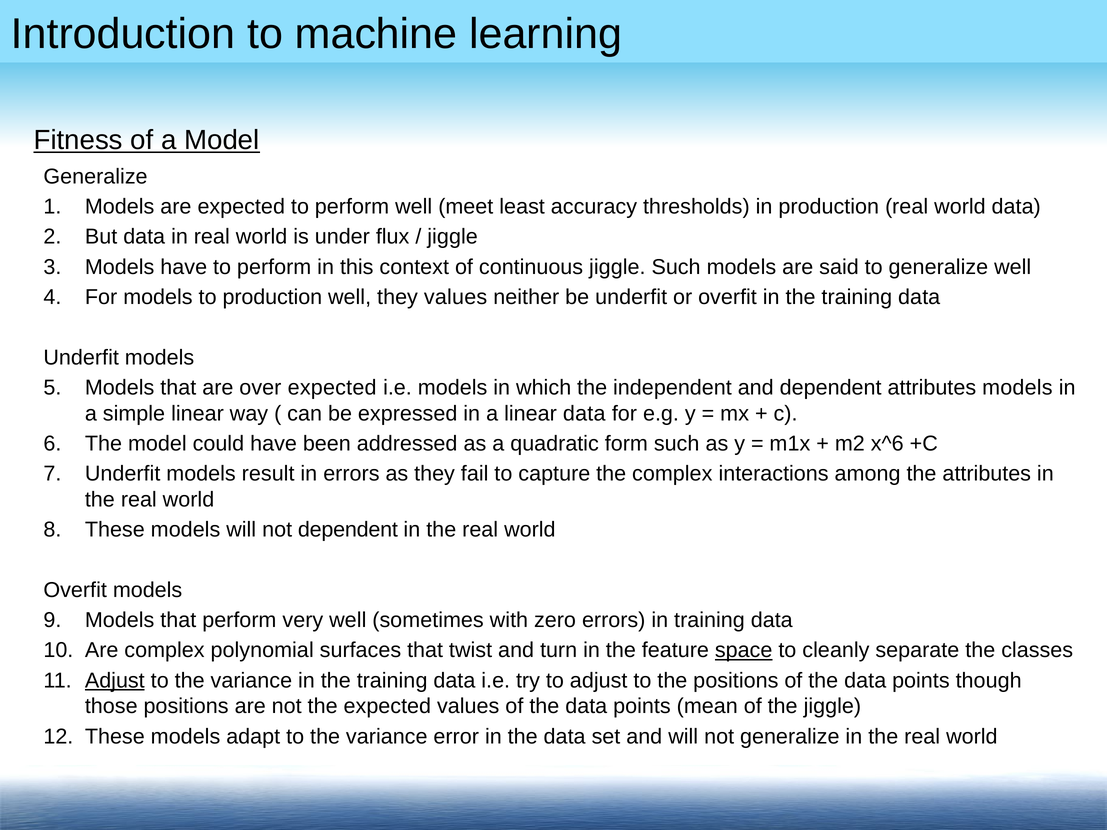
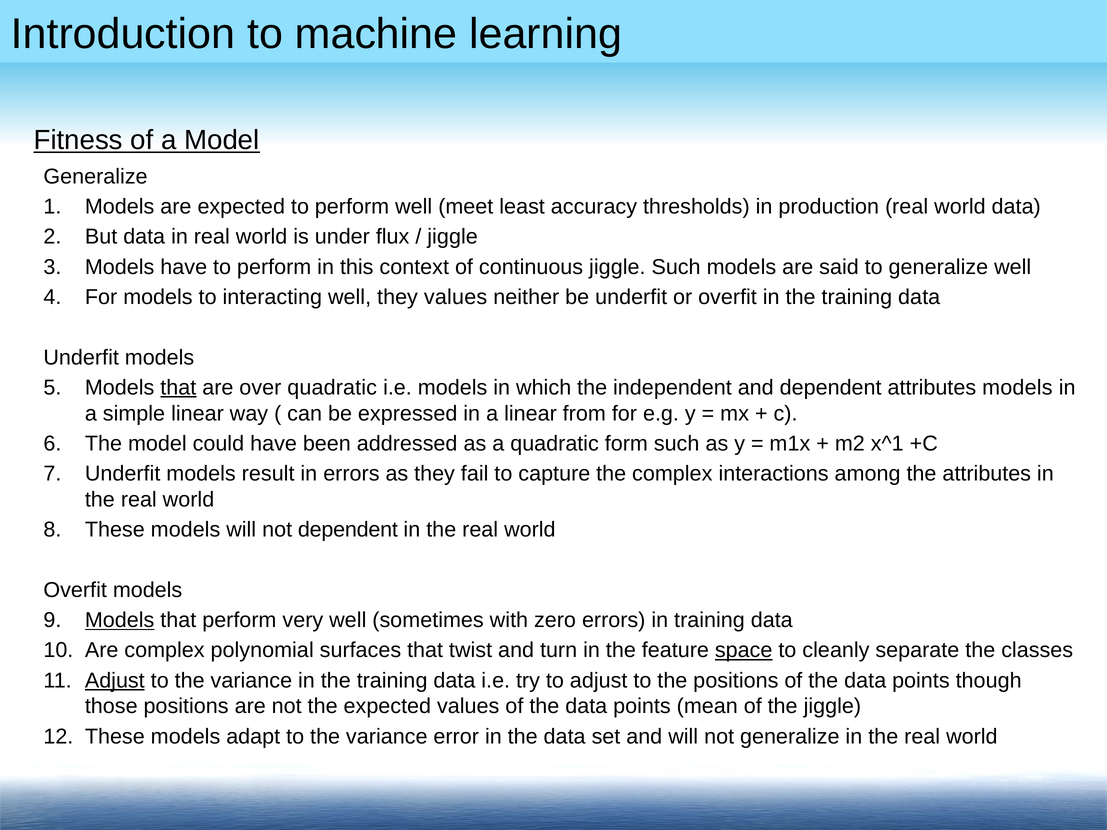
to production: production -> interacting
that at (178, 388) underline: none -> present
over expected: expected -> quadratic
linear data: data -> from
x^6: x^6 -> x^1
Models at (120, 620) underline: none -> present
